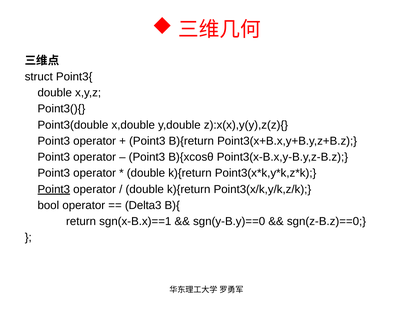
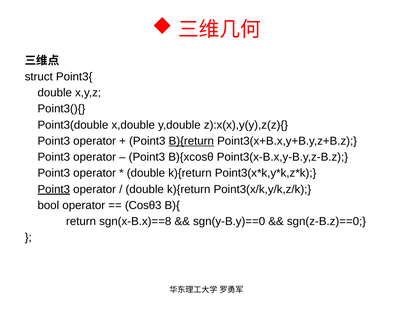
B){return underline: none -> present
Delta3: Delta3 -> Cosθ3
sgn(x-B.x)==1: sgn(x-B.x)==1 -> sgn(x-B.x)==8
